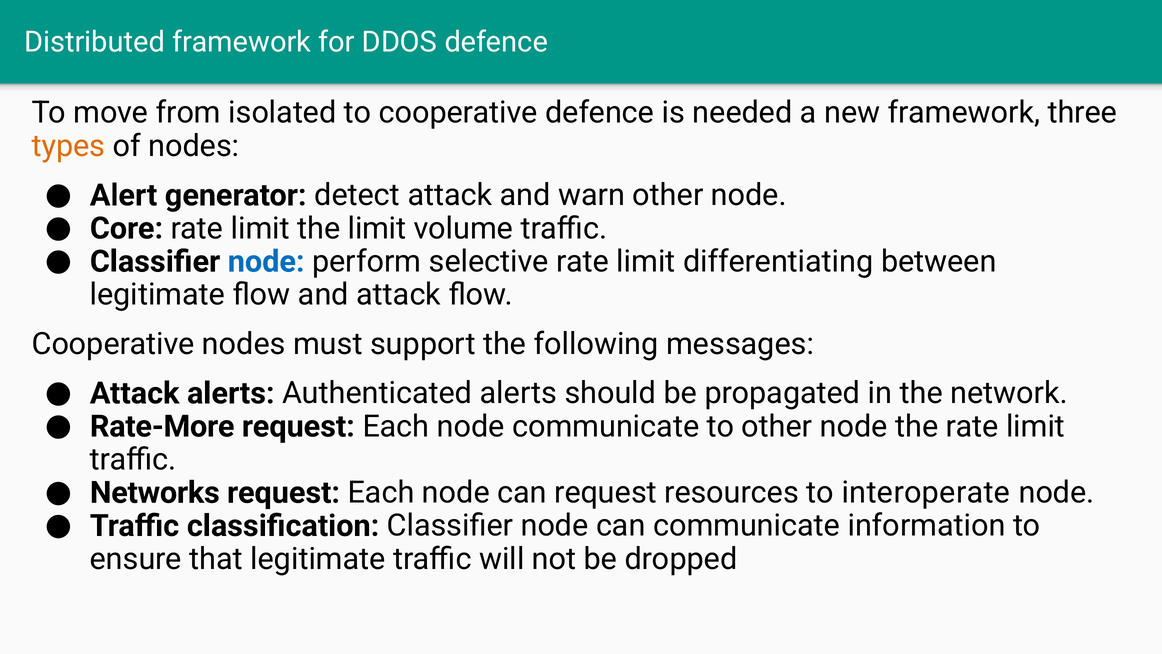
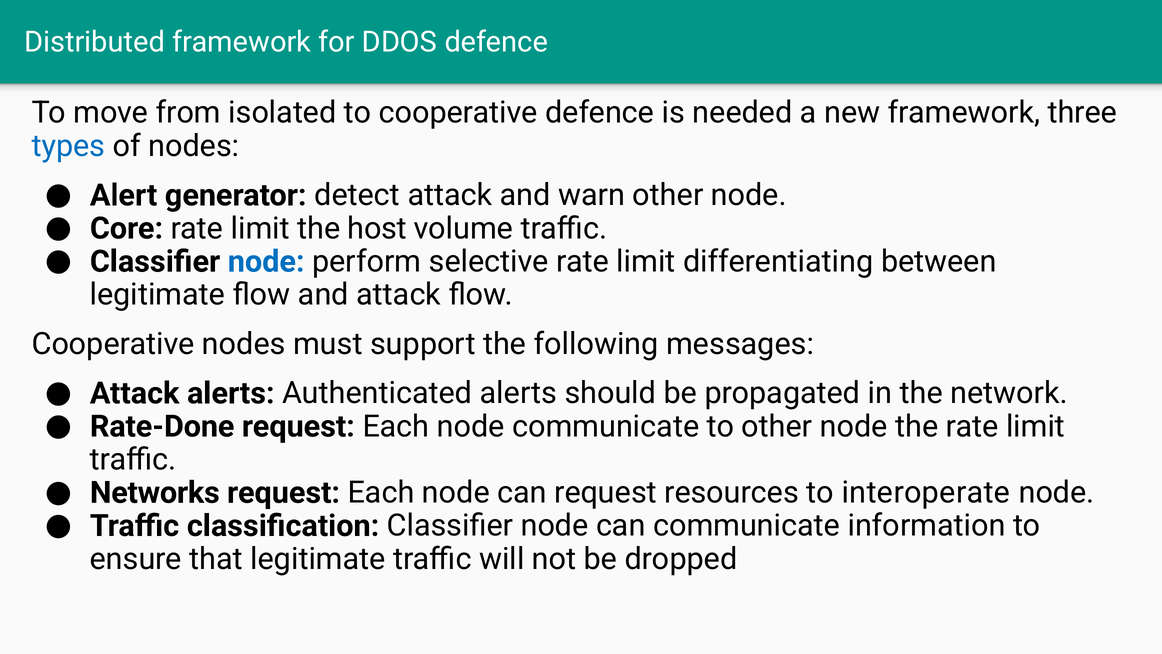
types colour: orange -> blue
the limit: limit -> host
Rate-More: Rate-More -> Rate-Done
